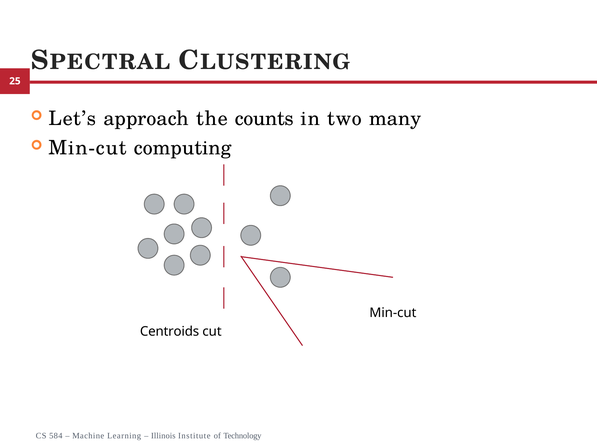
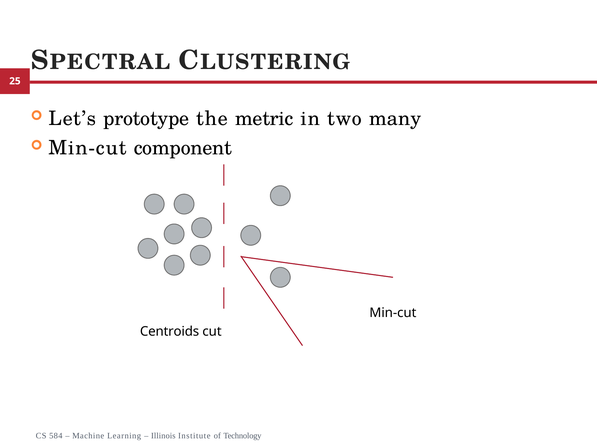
approach: approach -> prototype
counts: counts -> metric
computing: computing -> component
